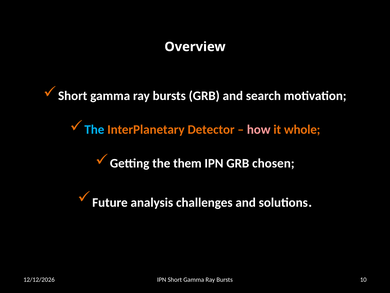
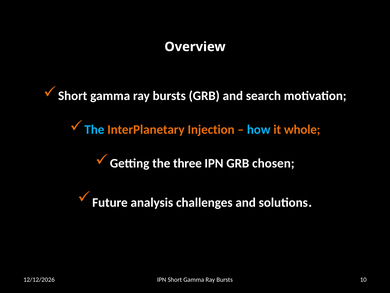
Detector: Detector -> Injection
how colour: pink -> light blue
them: them -> three
